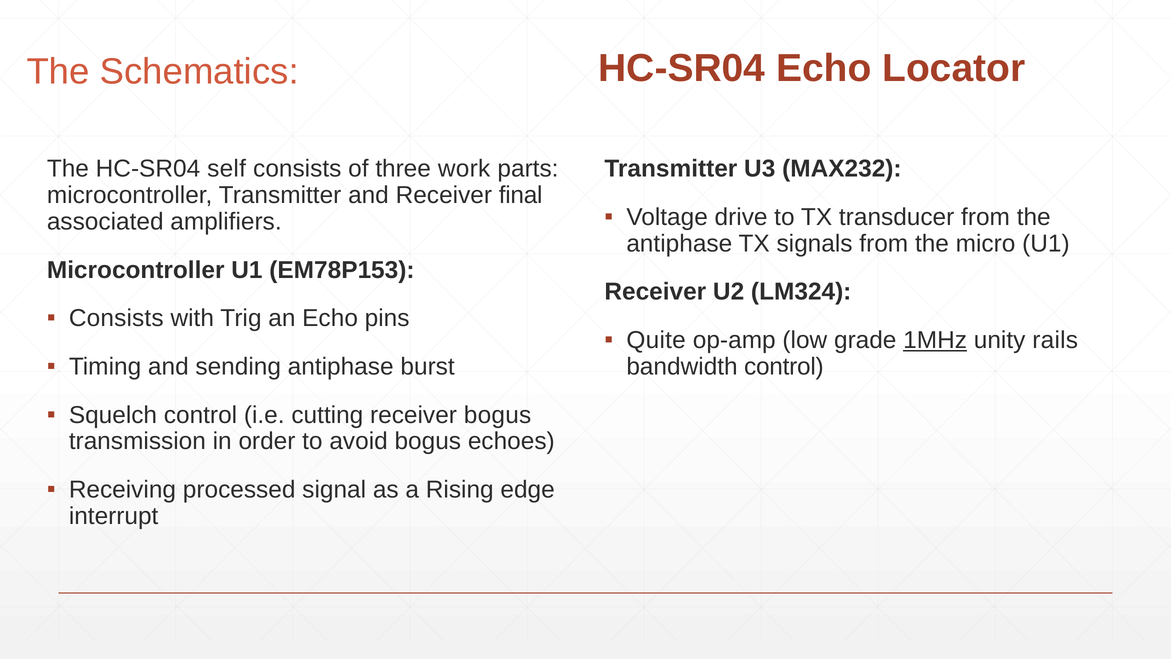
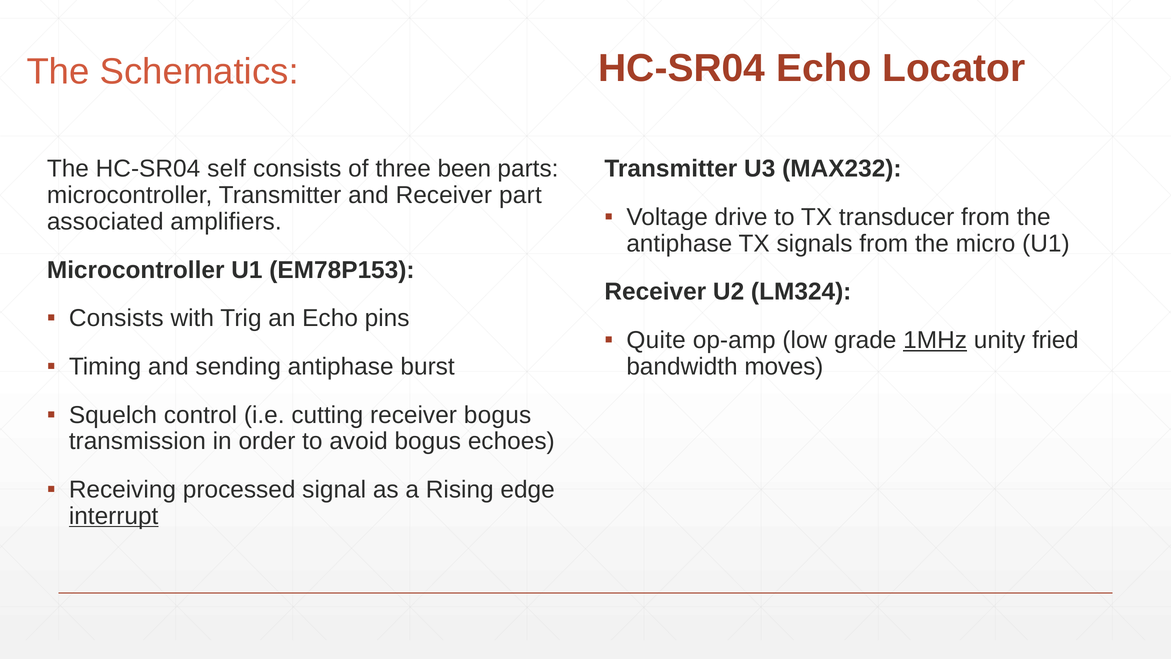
work: work -> been
final: final -> part
rails: rails -> fried
bandwidth control: control -> moves
interrupt underline: none -> present
